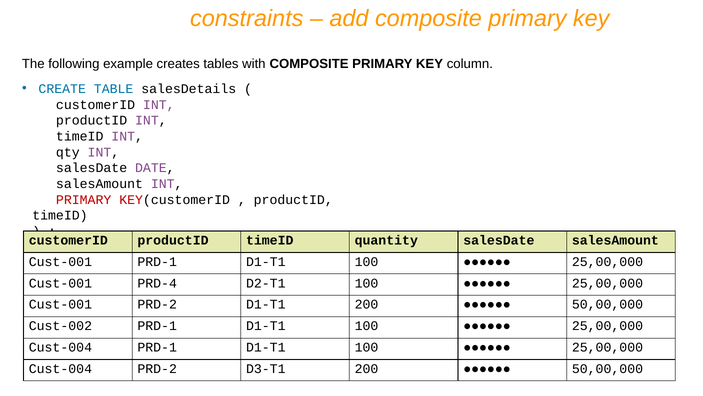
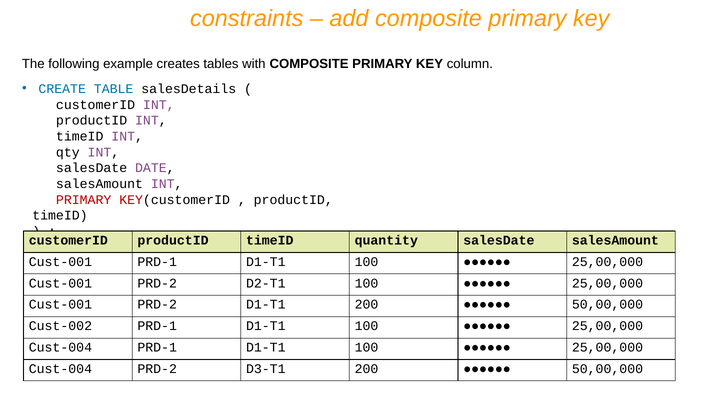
PRD-4 at (157, 283): PRD-4 -> PRD-2
